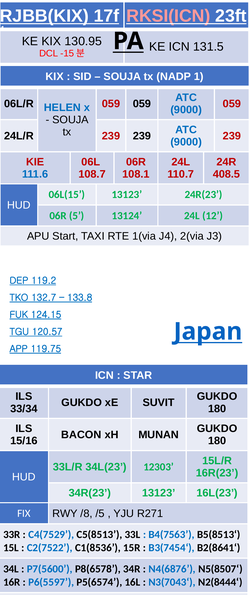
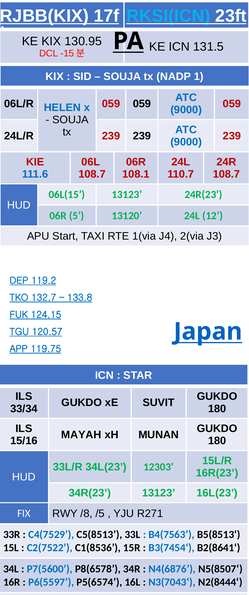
RKSI(ICN colour: pink -> light blue
408.5 at (226, 174): 408.5 -> 108.7
13124: 13124 -> 13120
BACON: BACON -> MAYAH
